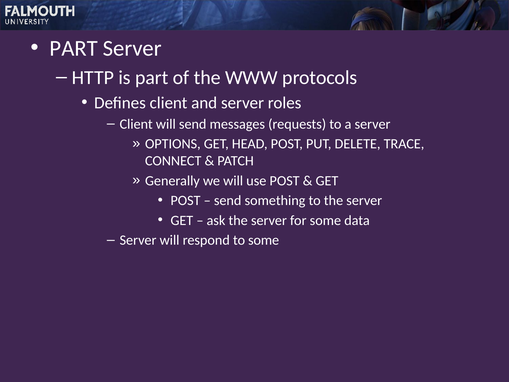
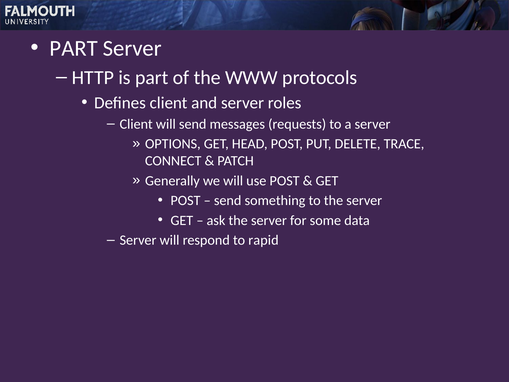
to some: some -> rapid
